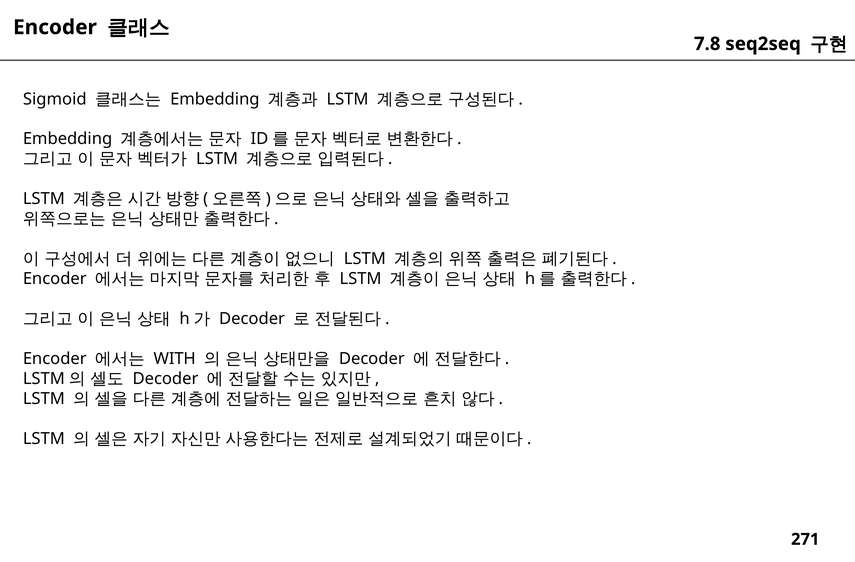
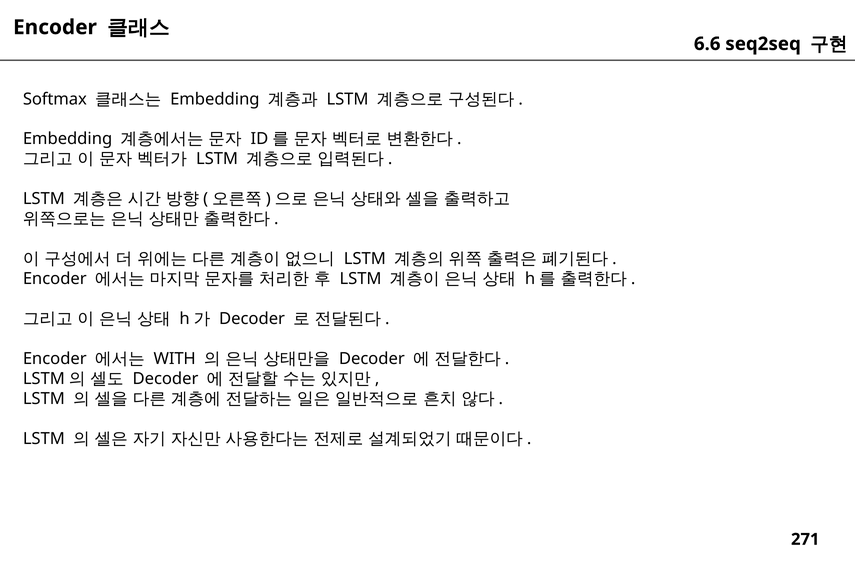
7.8: 7.8 -> 6.6
Sigmoid: Sigmoid -> Softmax
